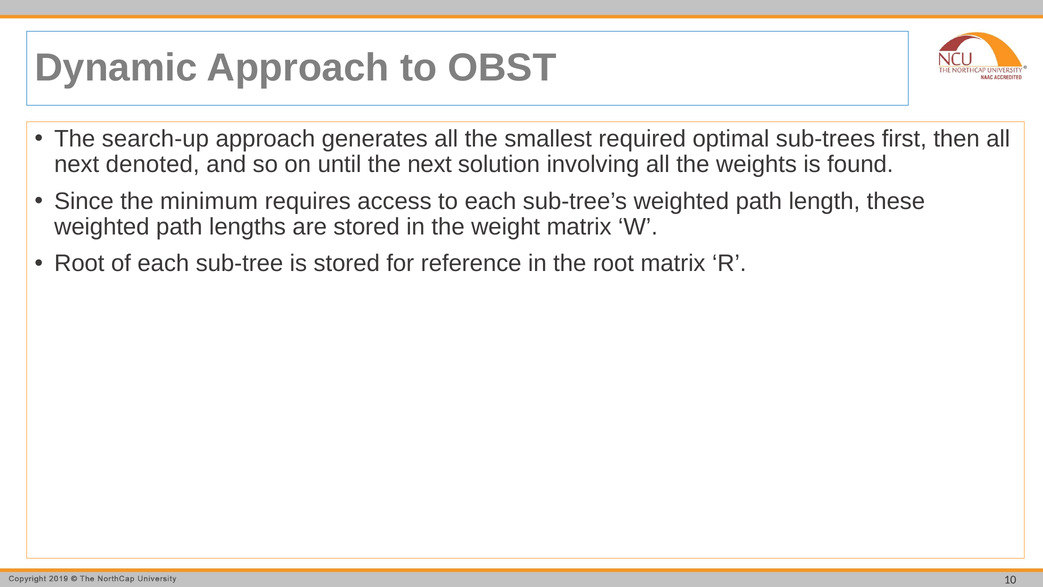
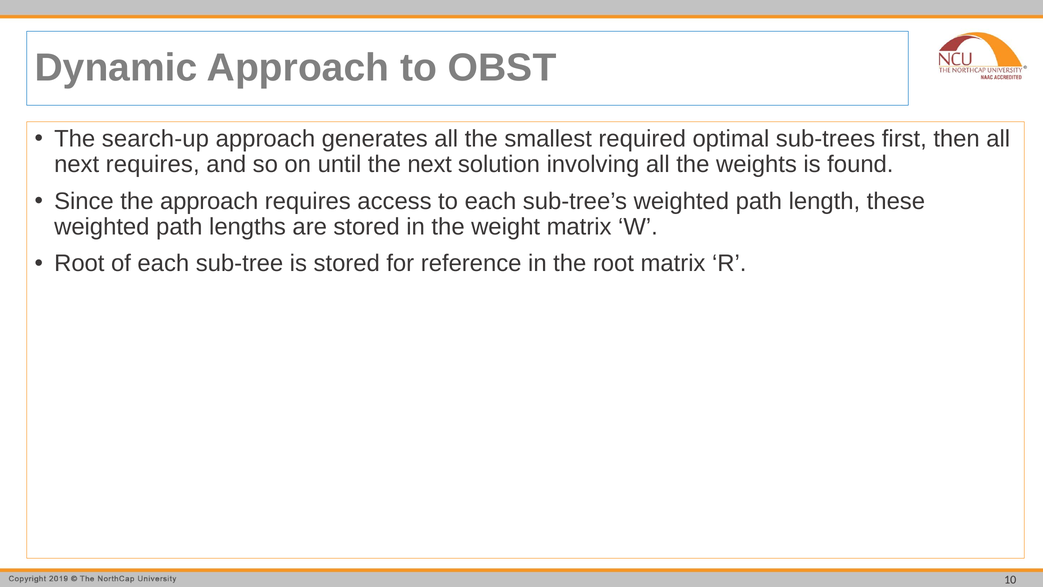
next denoted: denoted -> requires
the minimum: minimum -> approach
